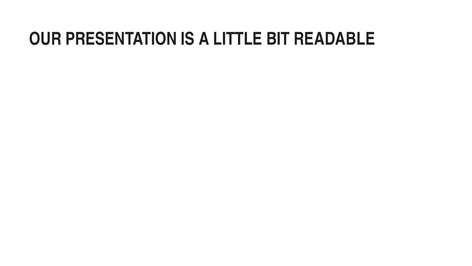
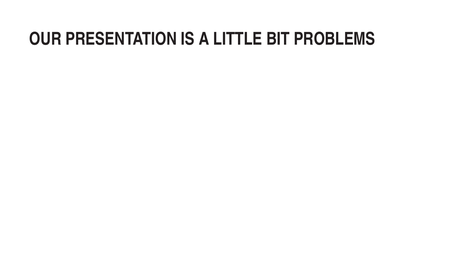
READABLE: READABLE -> PROBLEMS
